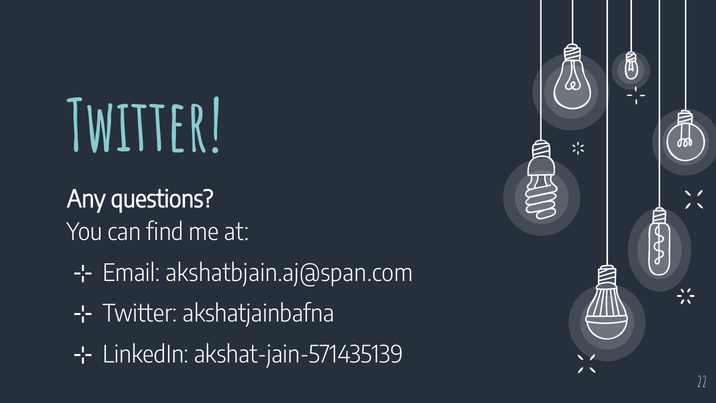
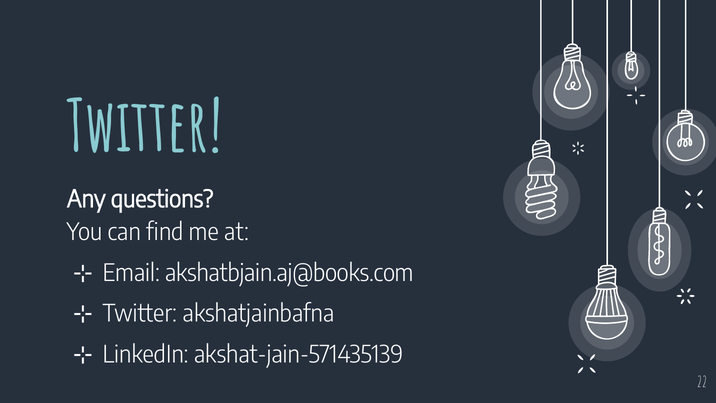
akshatbjain.aj@span.com: akshatbjain.aj@span.com -> akshatbjain.aj@books.com
